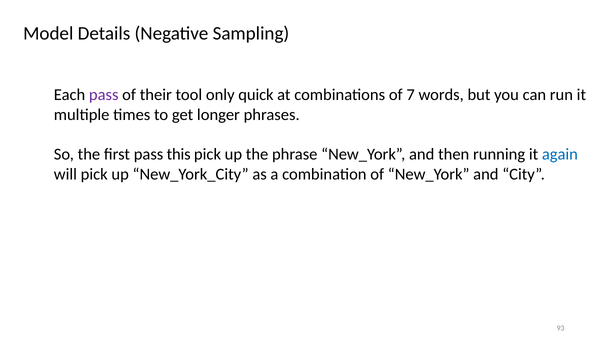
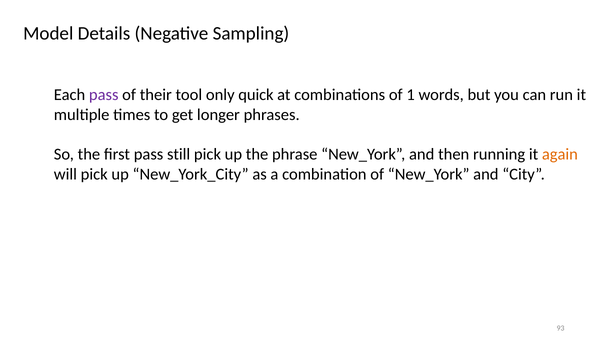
7: 7 -> 1
this: this -> still
again colour: blue -> orange
